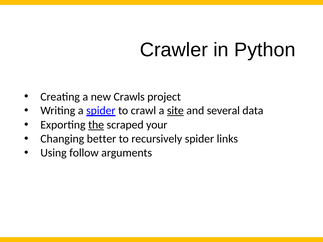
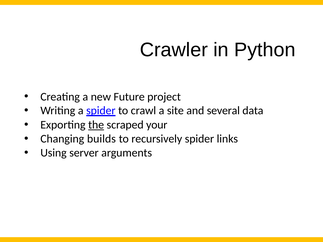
Crawls: Crawls -> Future
site underline: present -> none
better: better -> builds
follow: follow -> server
